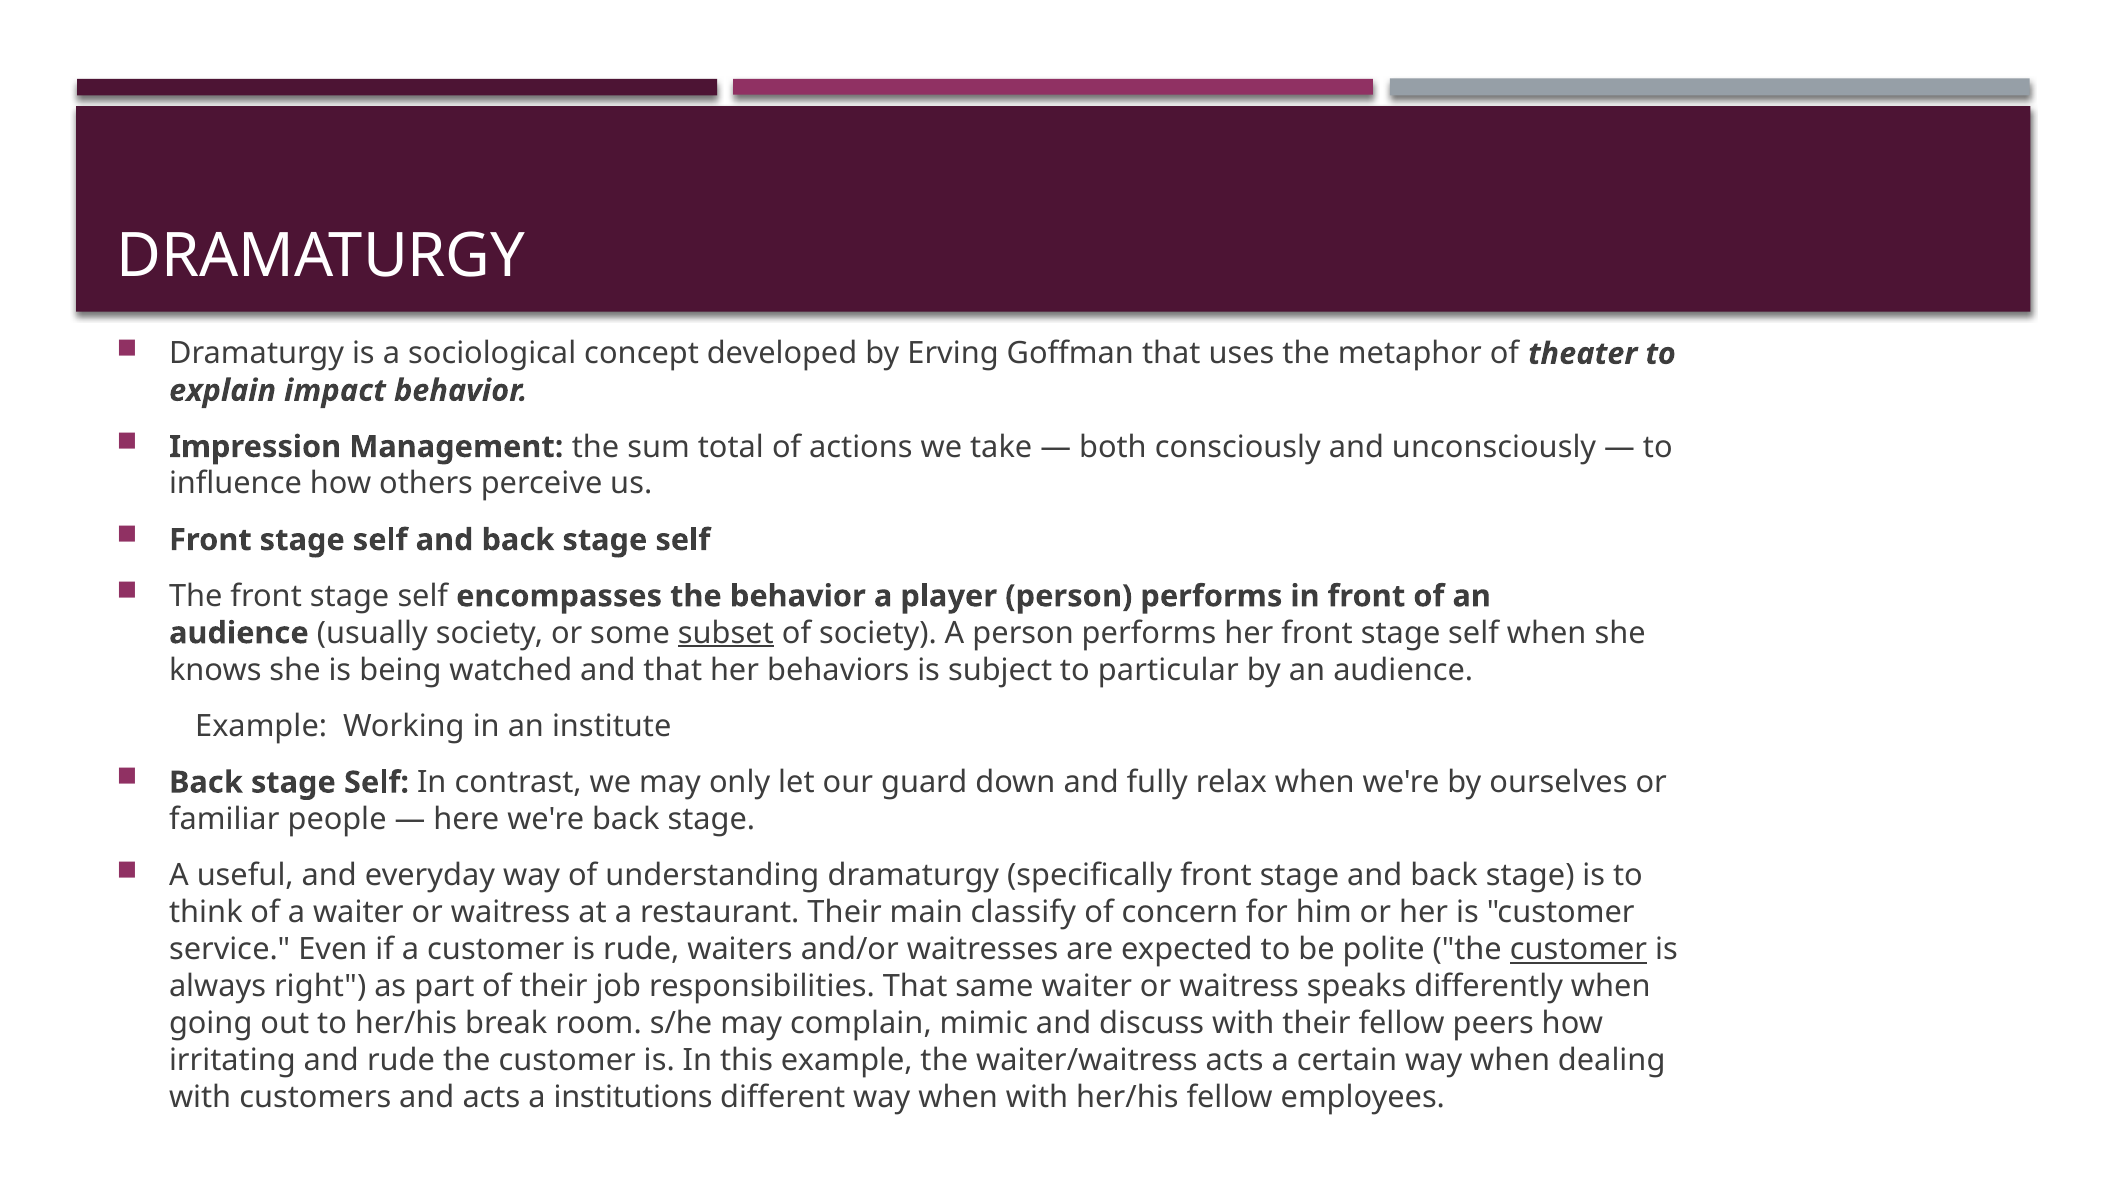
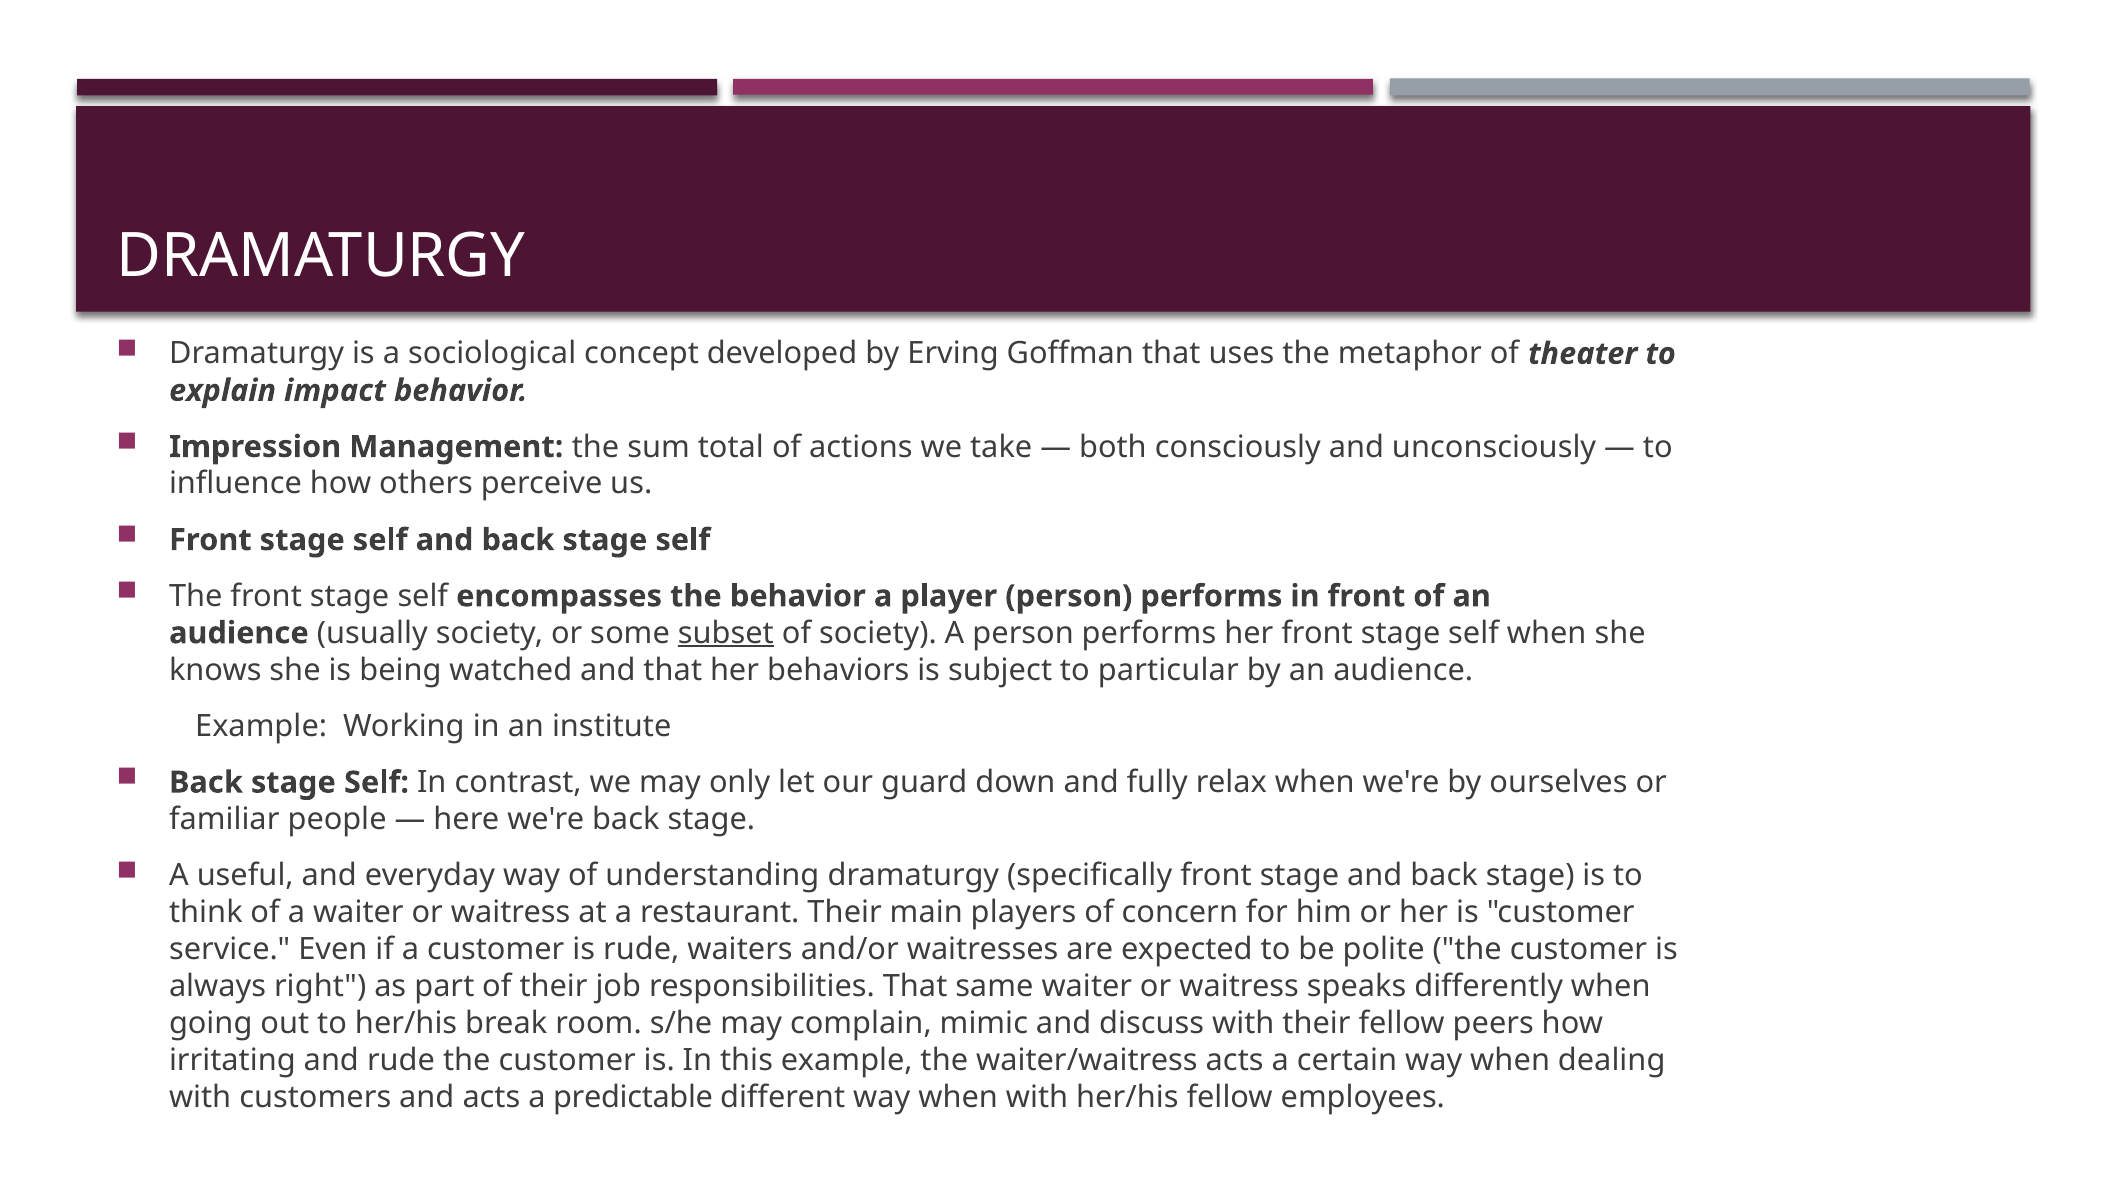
classify: classify -> players
customer at (1579, 950) underline: present -> none
institutions: institutions -> predictable
